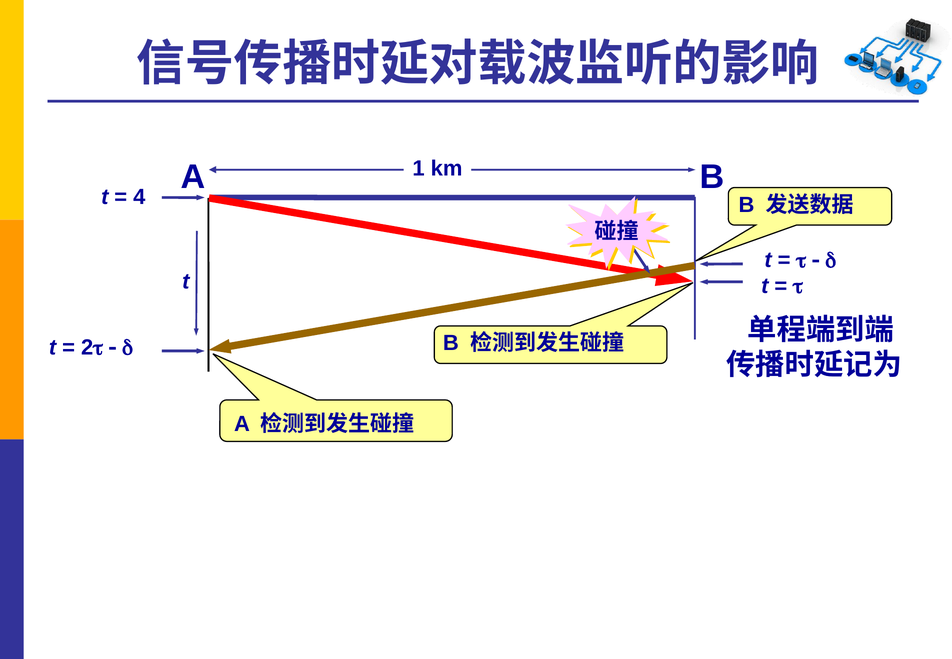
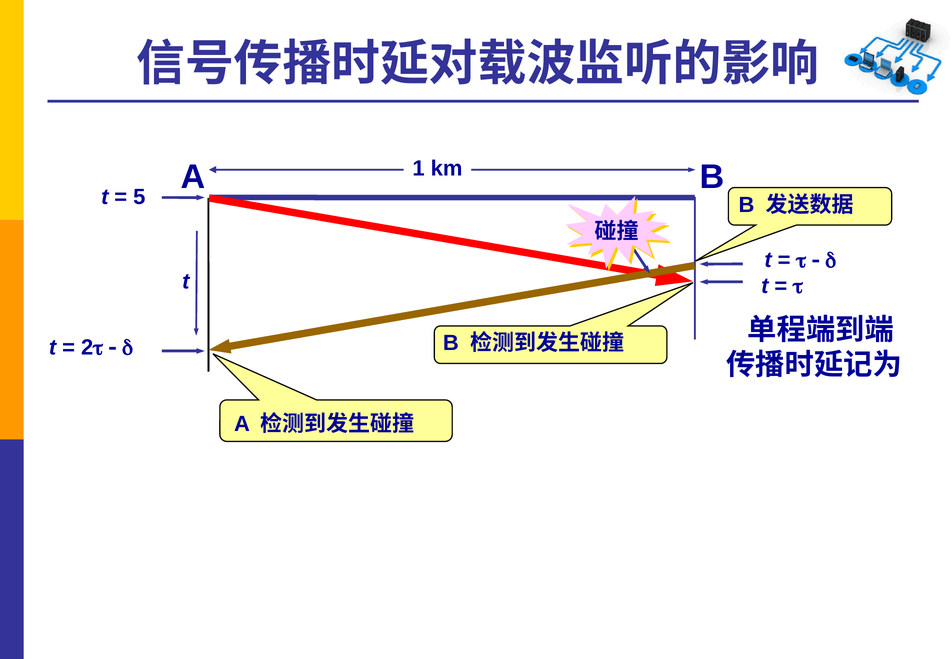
4: 4 -> 5
